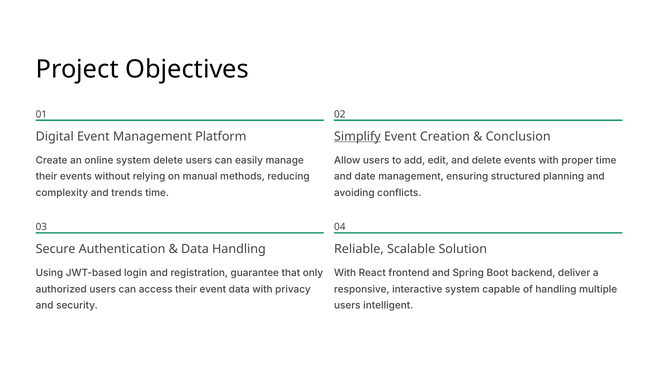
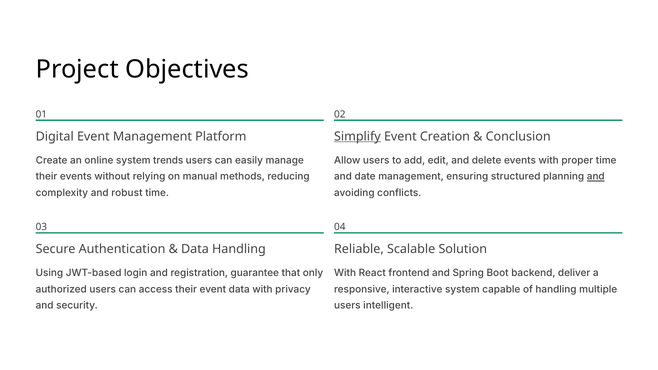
system delete: delete -> trends
and at (596, 177) underline: none -> present
trends: trends -> robust
